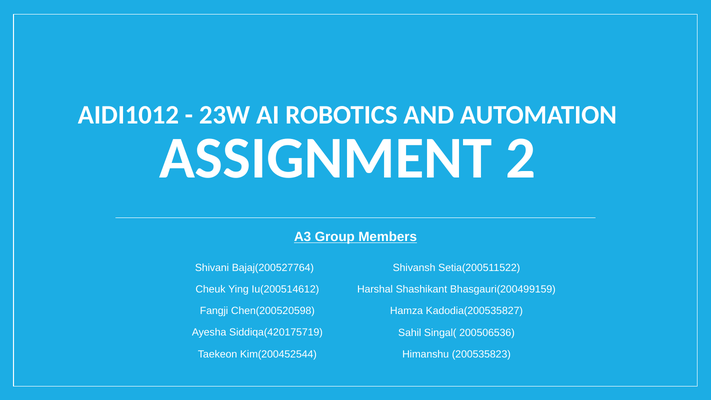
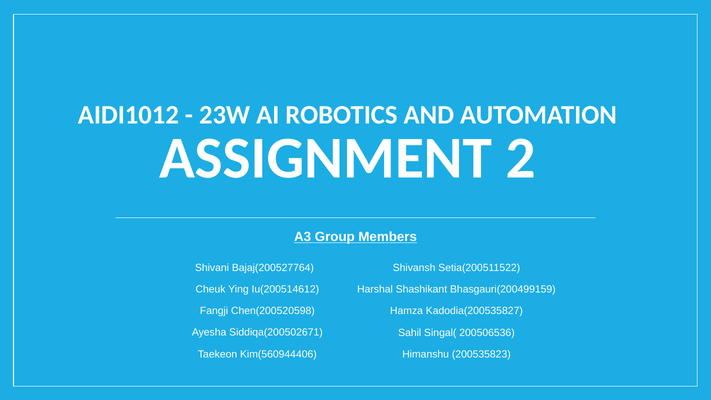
Siddiqa(420175719: Siddiqa(420175719 -> Siddiqa(200502671
Kim(200452544: Kim(200452544 -> Kim(560944406
